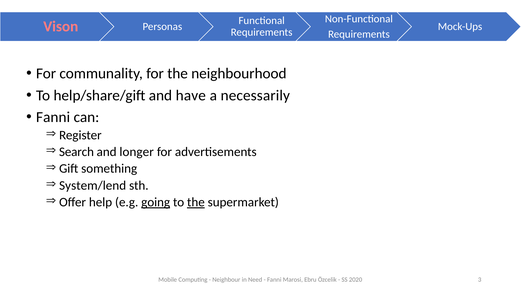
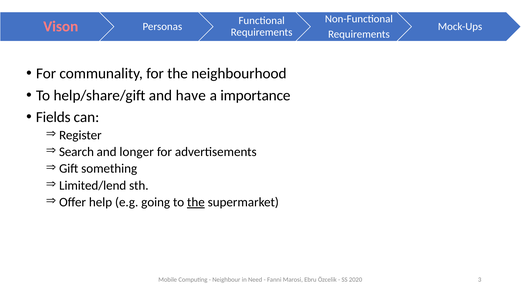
necessarily: necessarily -> importance
Fanni at (53, 117): Fanni -> Fields
System/lend: System/lend -> Limited/lend
going underline: present -> none
